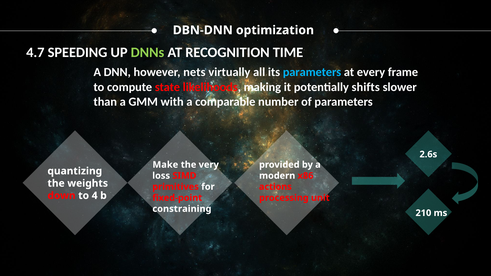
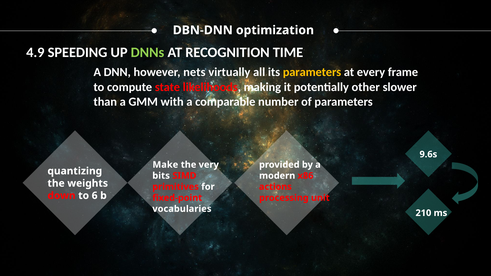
4.7: 4.7 -> 4.9
parameters at (312, 72) colour: light blue -> yellow
shifts: shifts -> other
2.6s: 2.6s -> 9.6s
loss: loss -> bits
4: 4 -> 6
constraining: constraining -> vocabularies
